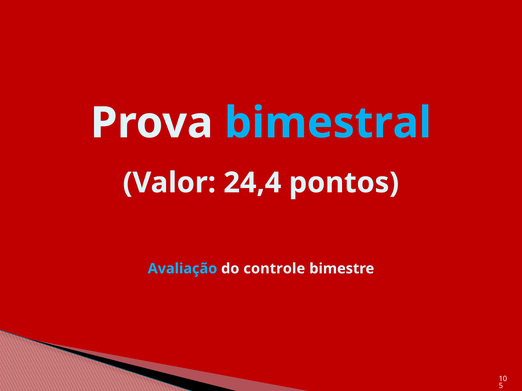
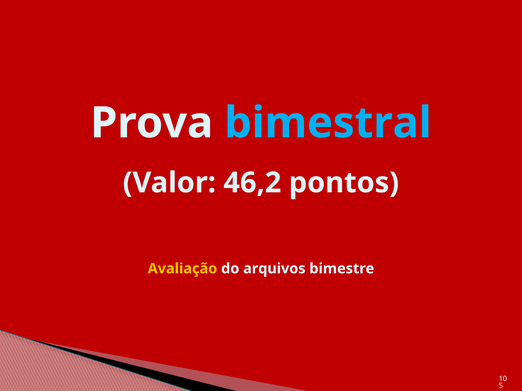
24,4: 24,4 -> 46,2
Avaliação colour: light blue -> yellow
controle: controle -> arquivos
